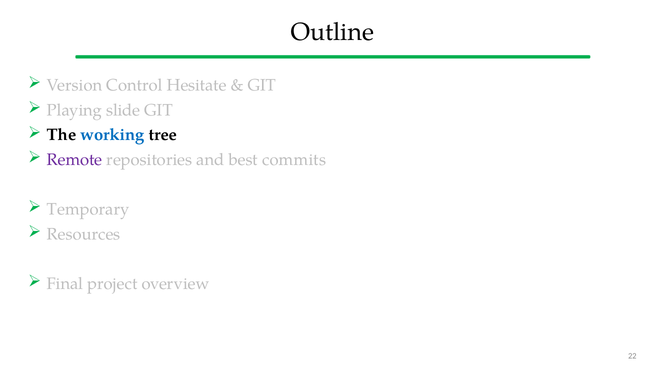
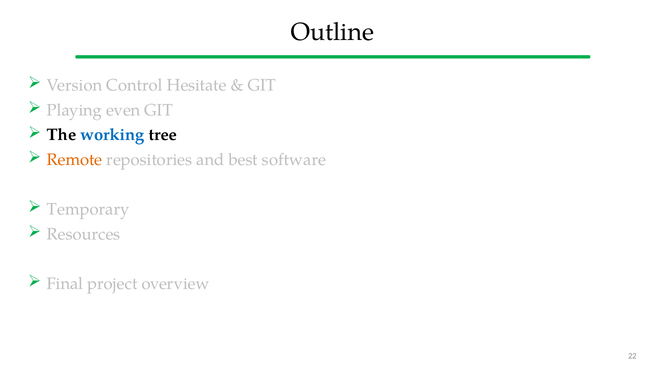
slide: slide -> even
Remote colour: purple -> orange
commits: commits -> software
